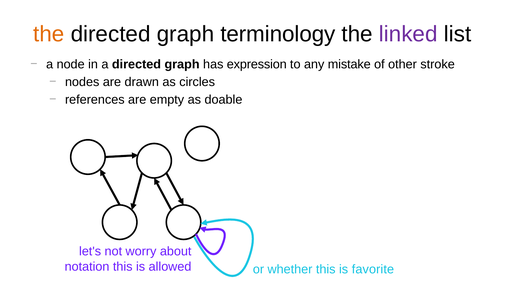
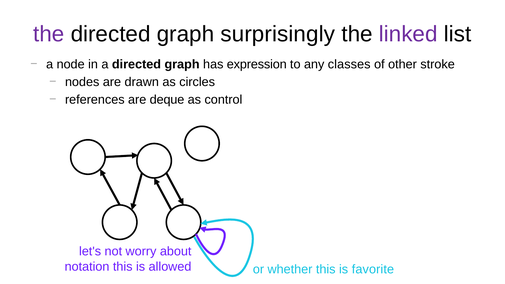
the at (49, 34) colour: orange -> purple
terminology: terminology -> surprisingly
mistake: mistake -> classes
empty: empty -> deque
doable: doable -> control
